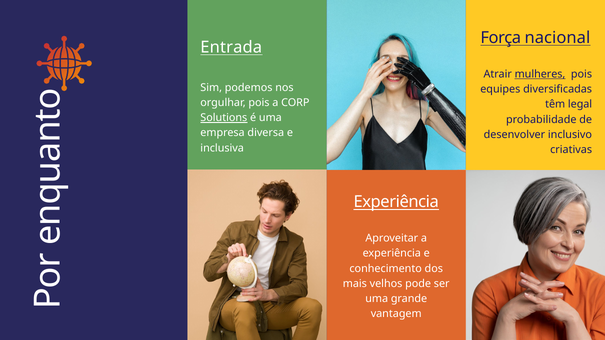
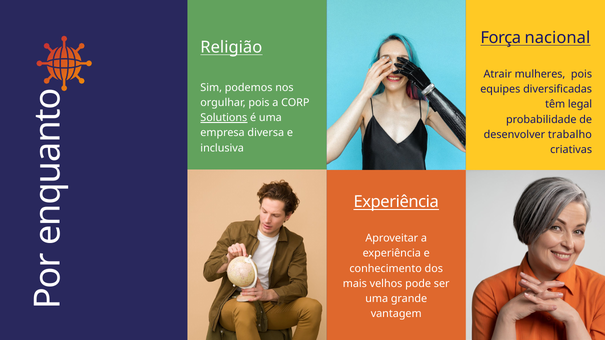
Entrada: Entrada -> Religião
mulheres underline: present -> none
inclusivo: inclusivo -> trabalho
